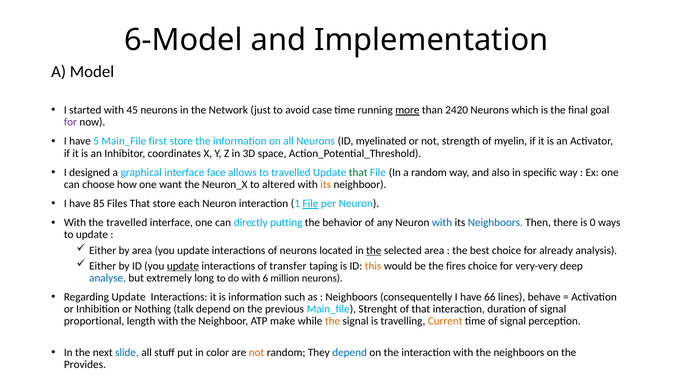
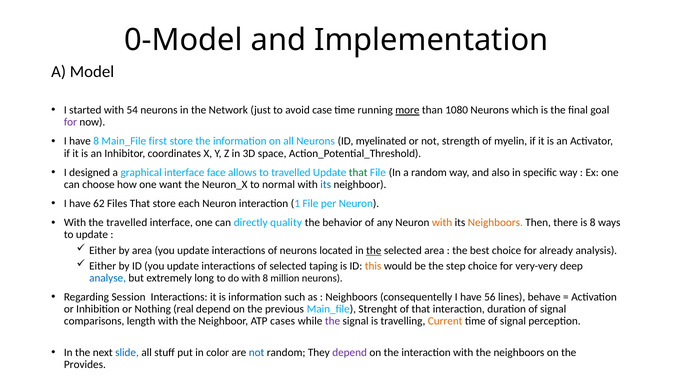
6-Model: 6-Model -> 0-Model
45: 45 -> 54
2420: 2420 -> 1080
have 5: 5 -> 8
altered: altered -> normal
its at (326, 185) colour: orange -> blue
85: 85 -> 62
File at (310, 204) underline: present -> none
putting: putting -> quality
with at (442, 223) colour: blue -> orange
Neighboors at (495, 223) colour: blue -> orange
is 0: 0 -> 8
update at (183, 266) underline: present -> none
of transfer: transfer -> selected
fires: fires -> step
with 6: 6 -> 8
Regarding Update: Update -> Session
66: 66 -> 56
talk: talk -> real
proportional: proportional -> comparisons
make: make -> cases
the at (333, 322) colour: orange -> purple
not at (257, 353) colour: orange -> blue
depend at (350, 353) colour: blue -> purple
